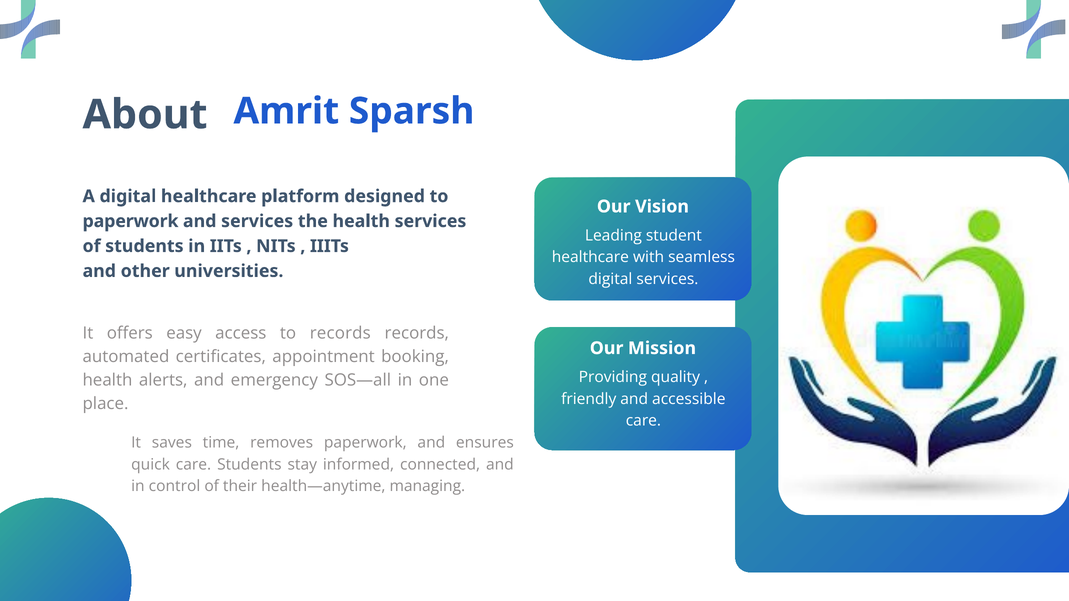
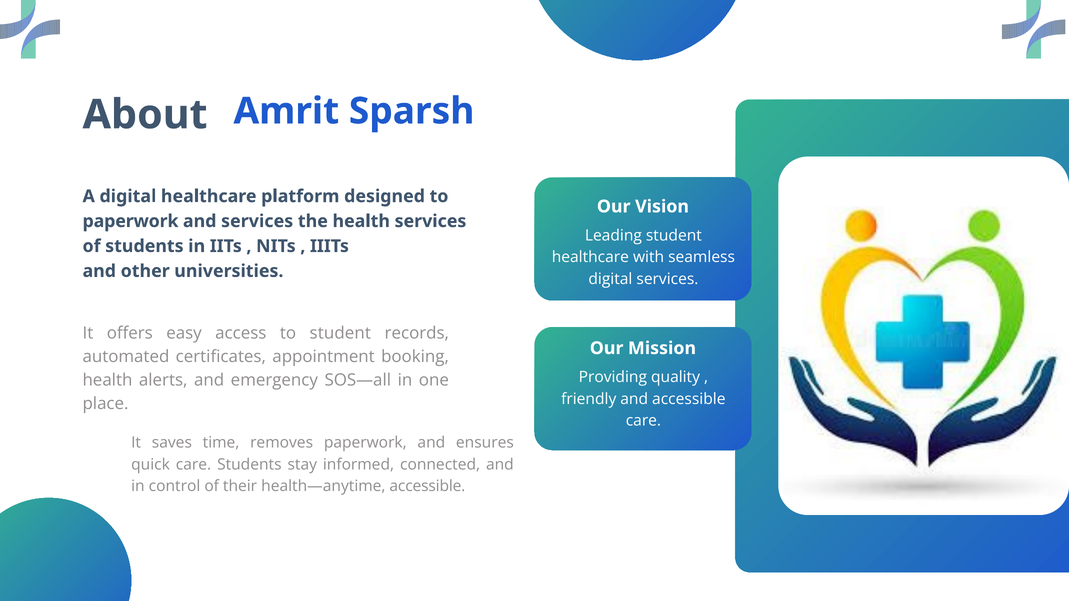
to records: records -> student
health—anytime managing: managing -> accessible
